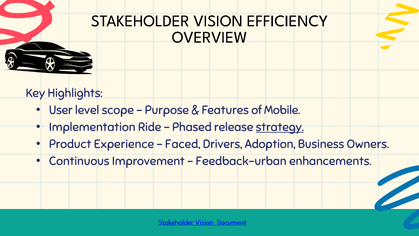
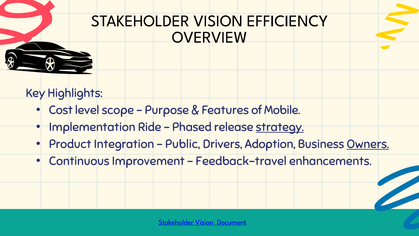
User: User -> Cost
Experience: Experience -> Integration
Faced: Faced -> Public
Owners underline: none -> present
Feedback-urban: Feedback-urban -> Feedback-travel
